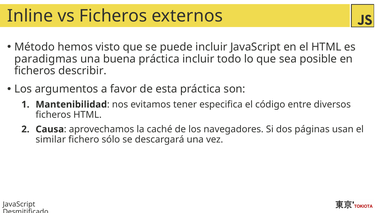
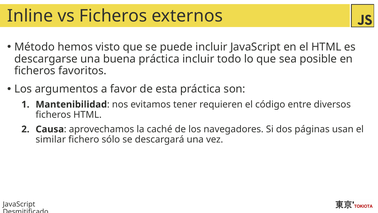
paradigmas: paradigmas -> descargarse
describir: describir -> favoritos
especifica: especifica -> requieren
